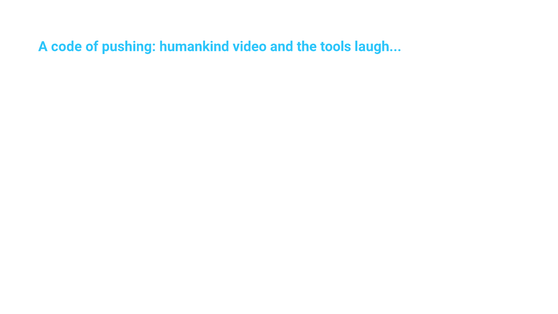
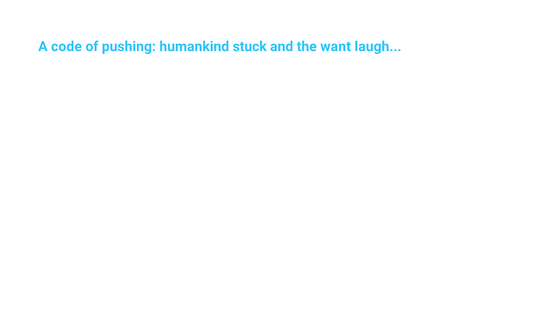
video: video -> stuck
tools: tools -> want
